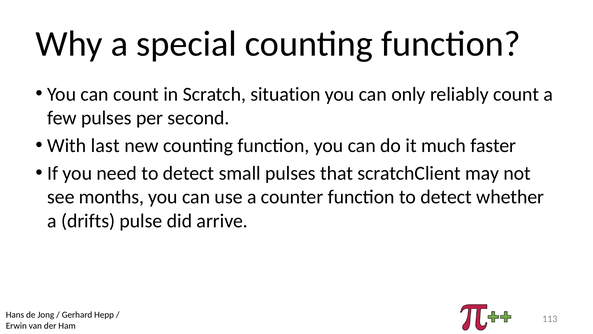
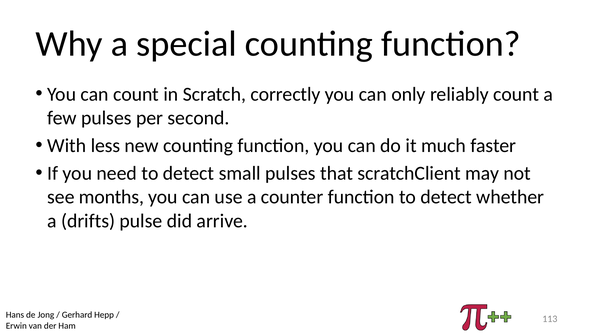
situation: situation -> correctly
last: last -> less
